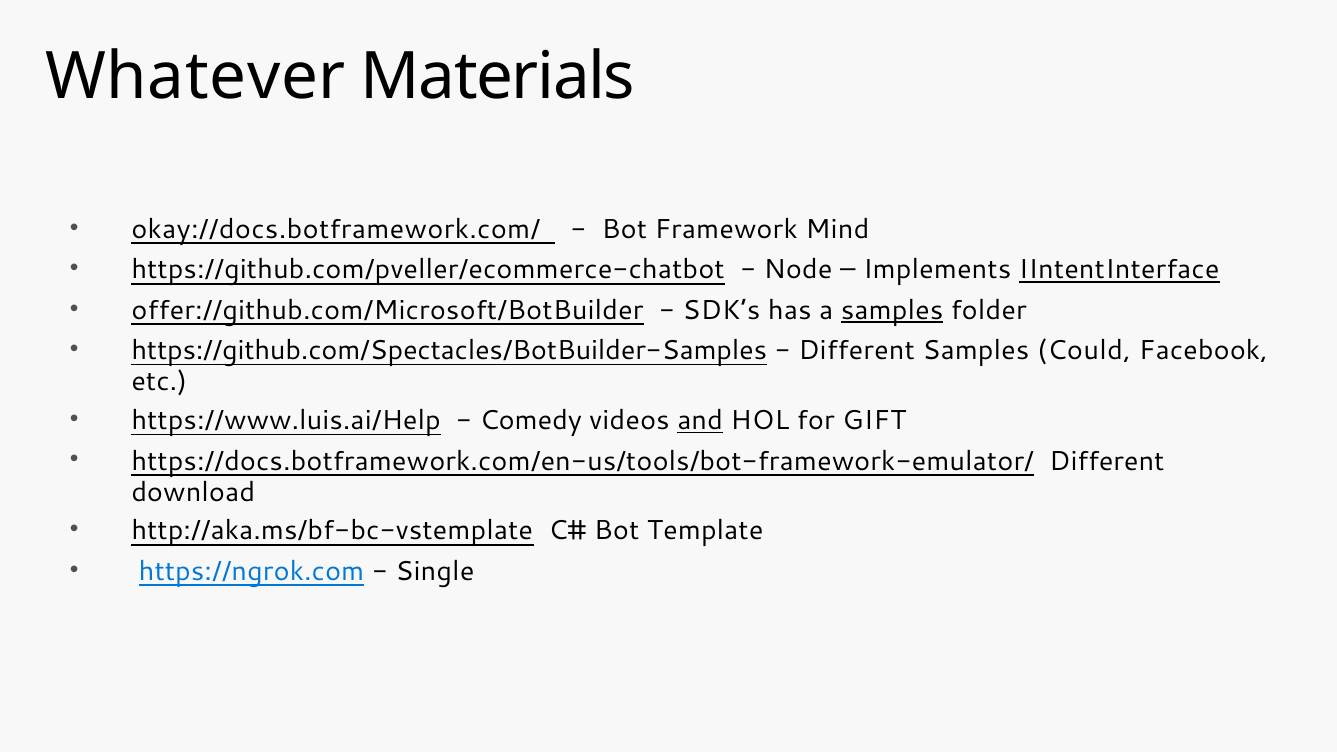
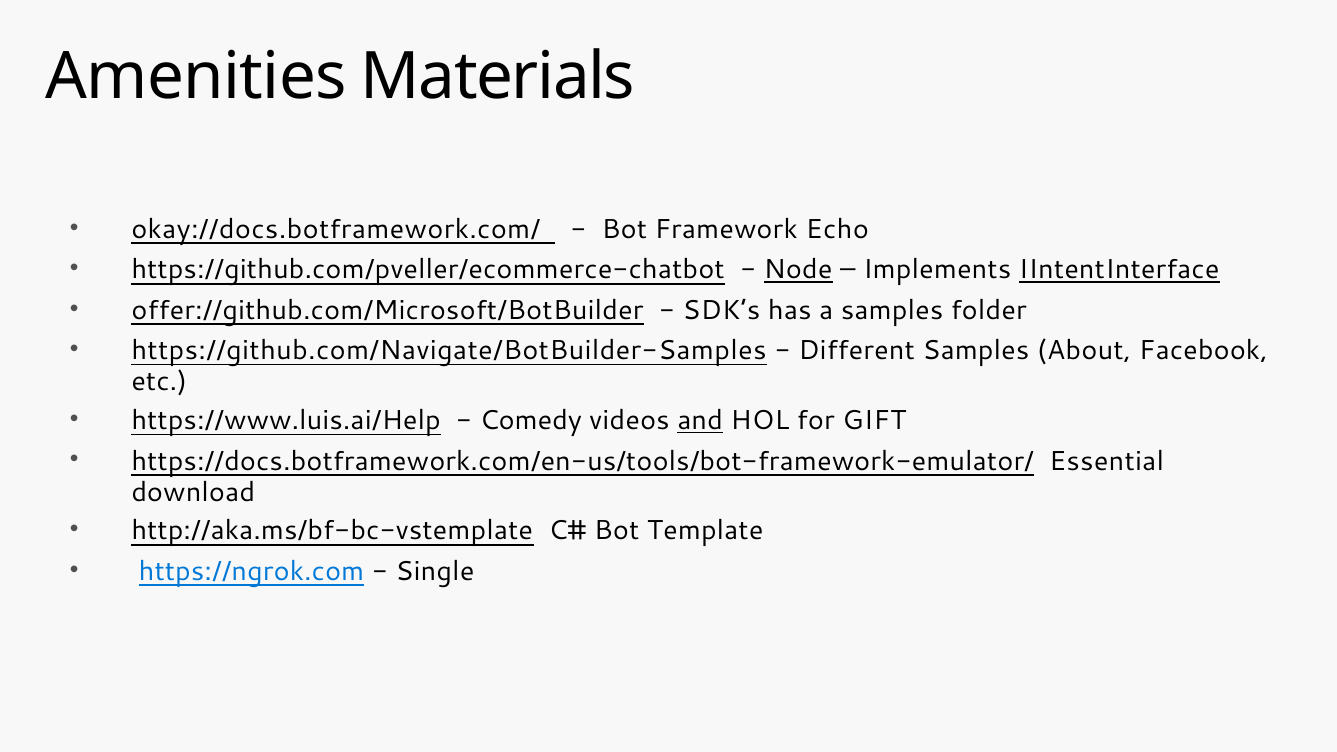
Whatever: Whatever -> Amenities
Mind: Mind -> Echo
Node underline: none -> present
samples at (892, 310) underline: present -> none
https://github.com/Spectacles/BotBuilder-Samples: https://github.com/Spectacles/BotBuilder-Samples -> https://github.com/Navigate/BotBuilder-Samples
Could: Could -> About
https://docs.botframework.com/en-us/tools/bot-framework-emulator/ Different: Different -> Essential
